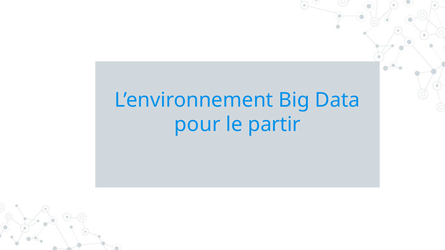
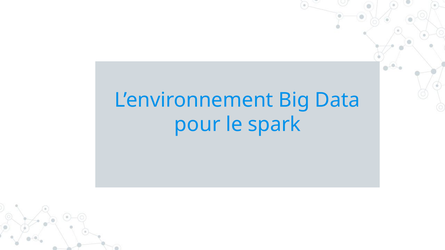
partir: partir -> spark
